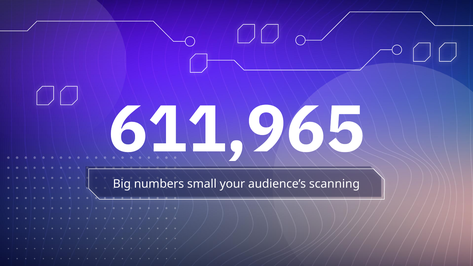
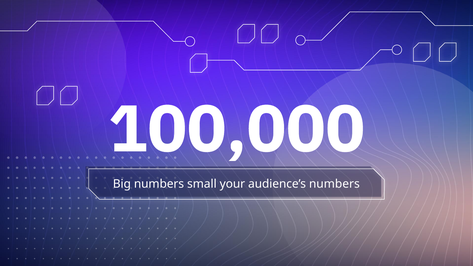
611,965: 611,965 -> 100,000
audience’s scanning: scanning -> numbers
